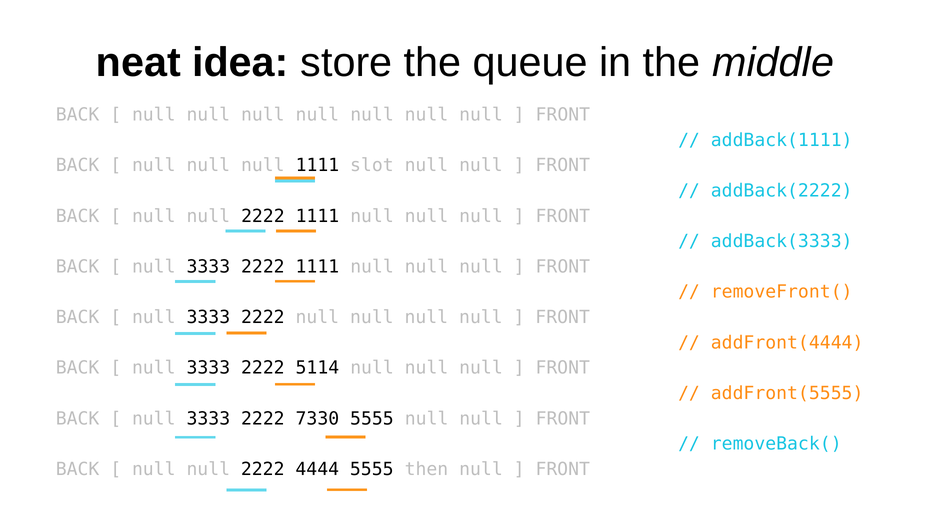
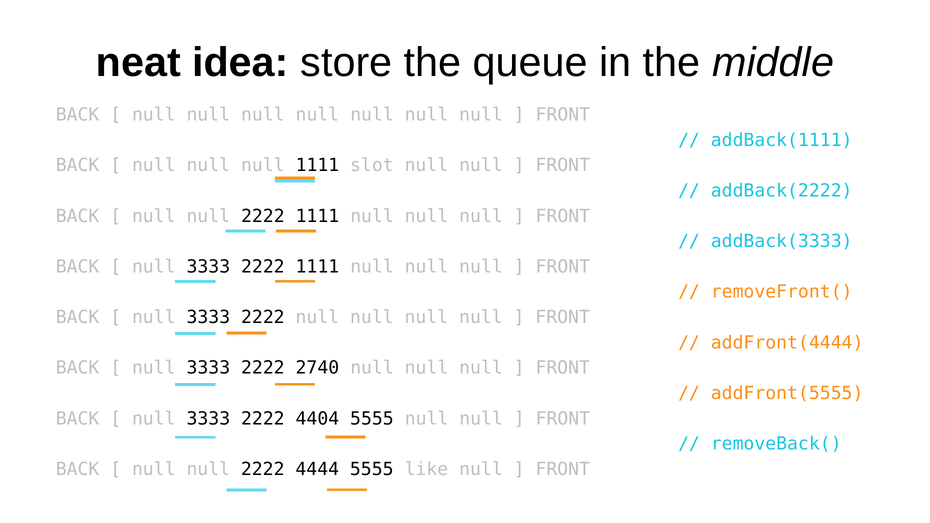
5114: 5114 -> 2740
7330: 7330 -> 4404
then: then -> like
